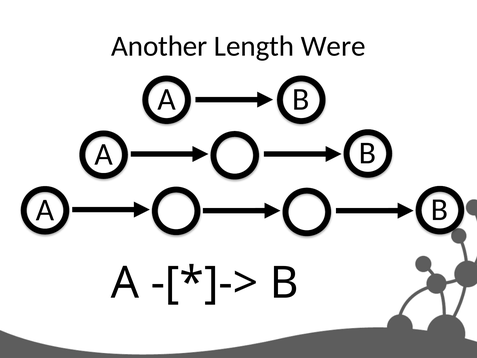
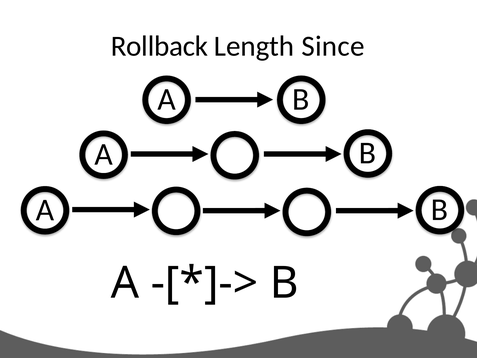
Another: Another -> Rollback
Were: Were -> Since
